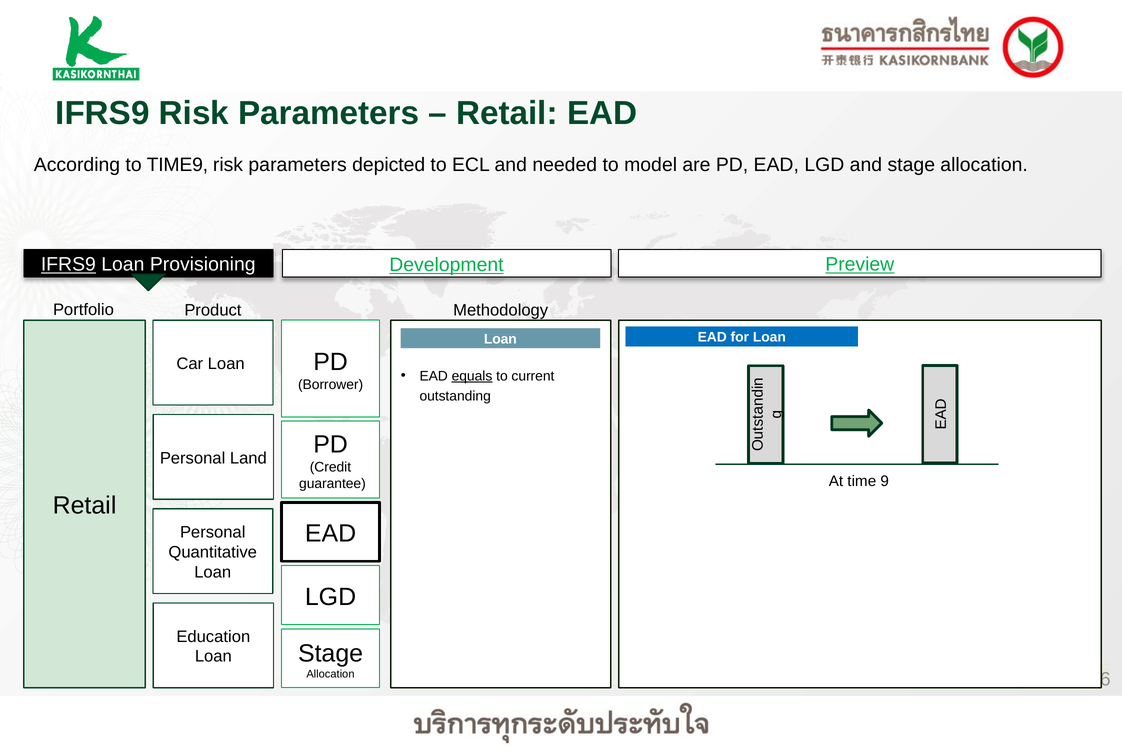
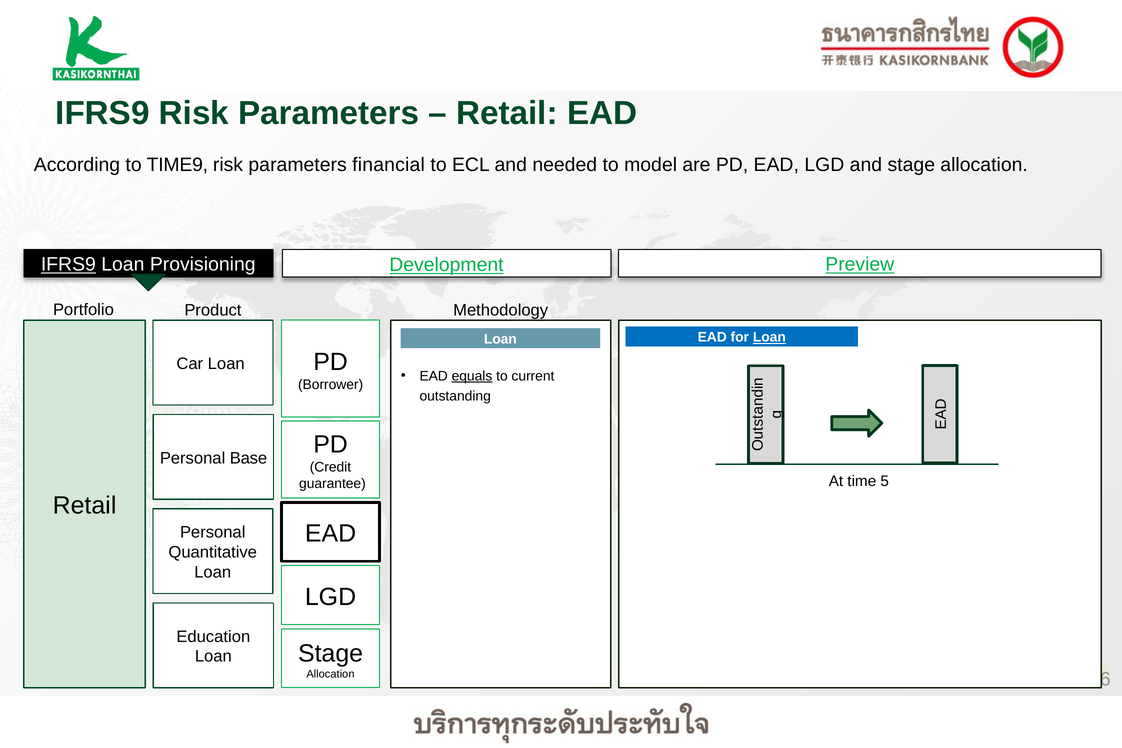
depicted: depicted -> financial
Loan at (769, 337) underline: none -> present
Land: Land -> Base
9: 9 -> 5
